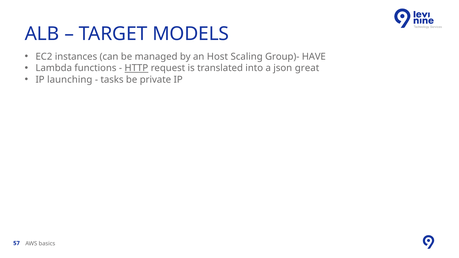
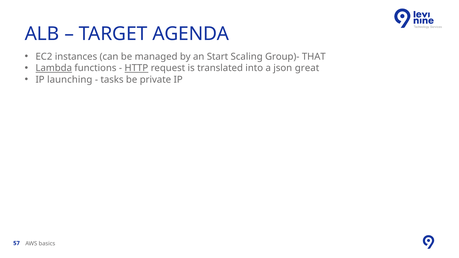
MODELS: MODELS -> AGENDA
Host: Host -> Start
HAVE: HAVE -> THAT
Lambda underline: none -> present
